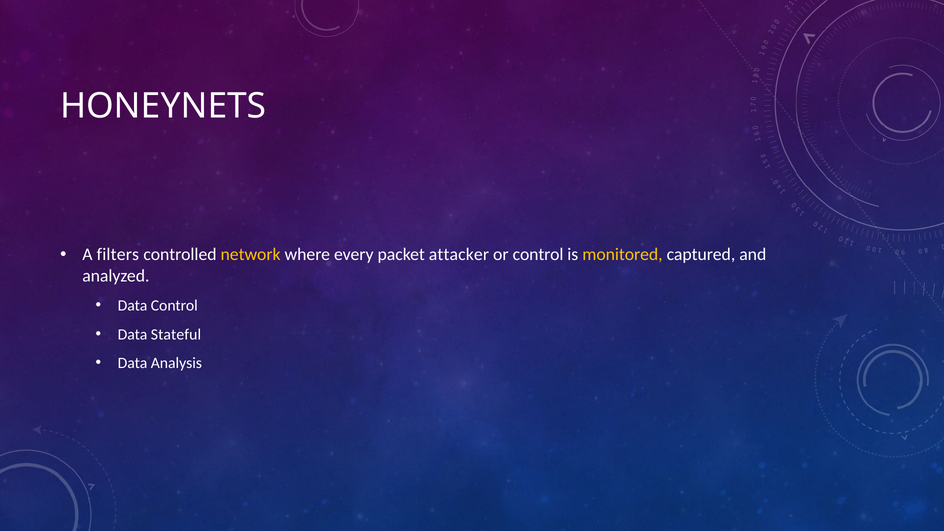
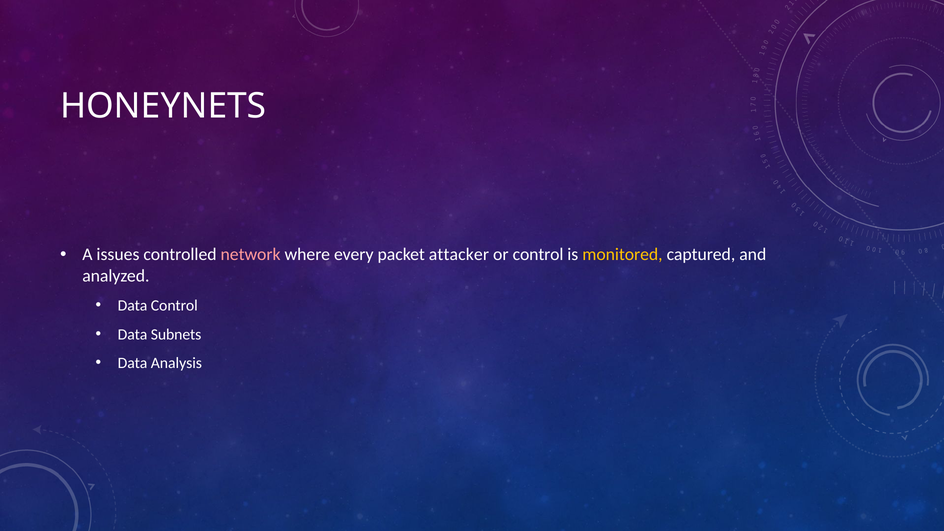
filters: filters -> issues
network colour: yellow -> pink
Stateful: Stateful -> Subnets
